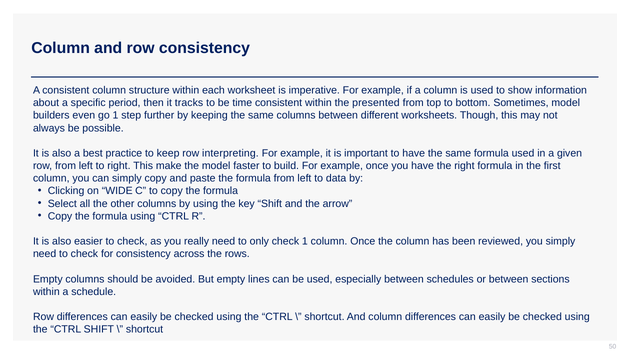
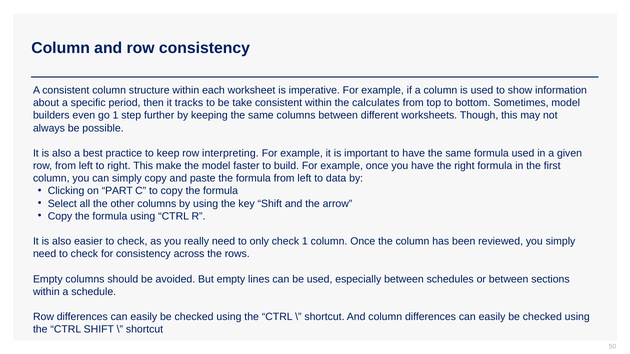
time: time -> take
presented: presented -> calculates
WIDE: WIDE -> PART
